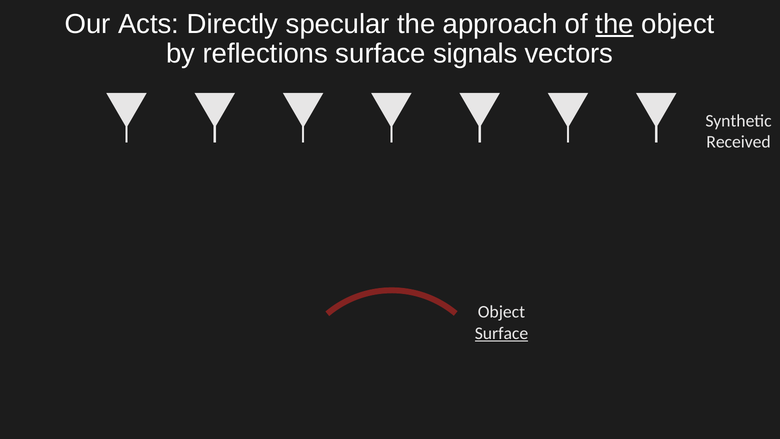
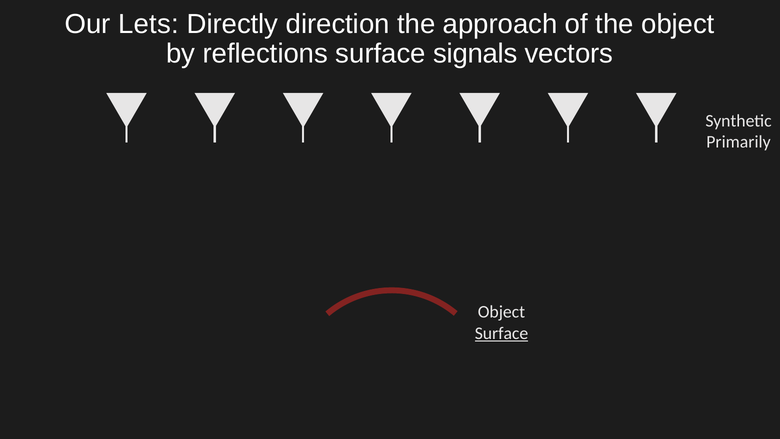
Acts: Acts -> Lets
specular: specular -> direction
the at (615, 24) underline: present -> none
Received: Received -> Primarily
